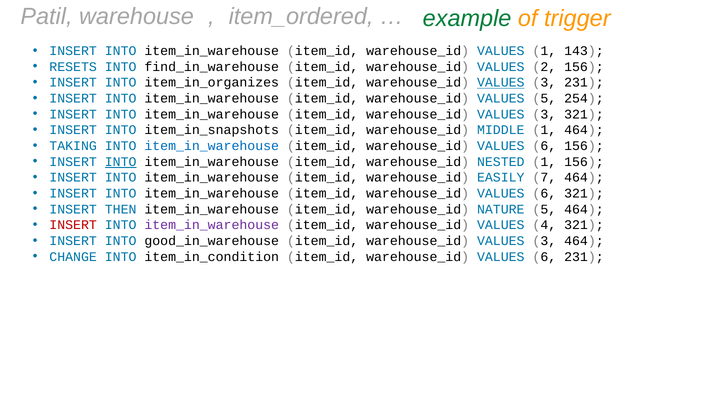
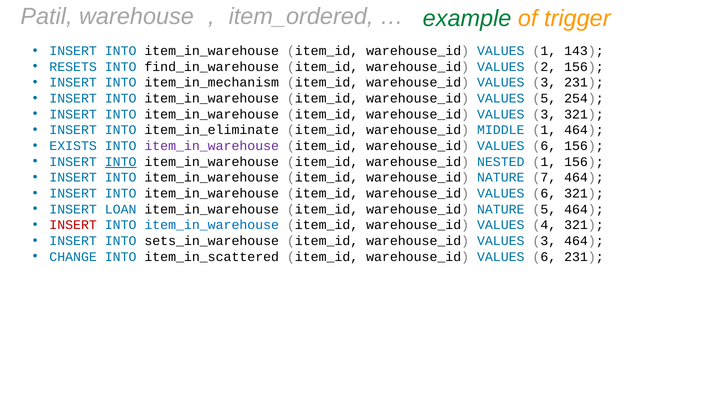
item_in_organizes: item_in_organizes -> item_in_mechanism
VALUES at (501, 83) underline: present -> none
item_in_snapshots: item_in_snapshots -> item_in_eliminate
TAKING: TAKING -> EXISTS
item_in_warehouse at (212, 146) colour: blue -> purple
EASILY at (501, 178): EASILY -> NATURE
THEN: THEN -> LOAN
item_in_warehouse at (212, 225) colour: purple -> blue
good_in_warehouse: good_in_warehouse -> sets_in_warehouse
item_in_condition: item_in_condition -> item_in_scattered
